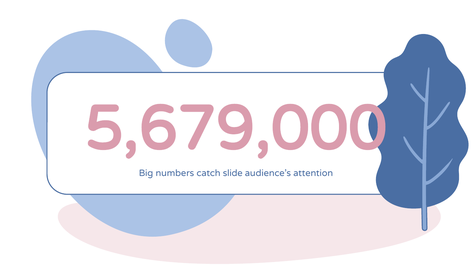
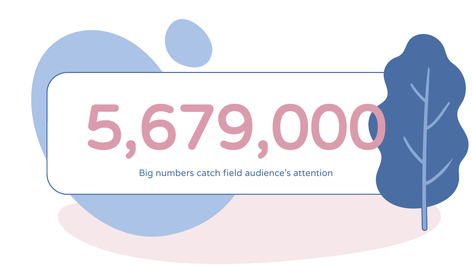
slide: slide -> field
